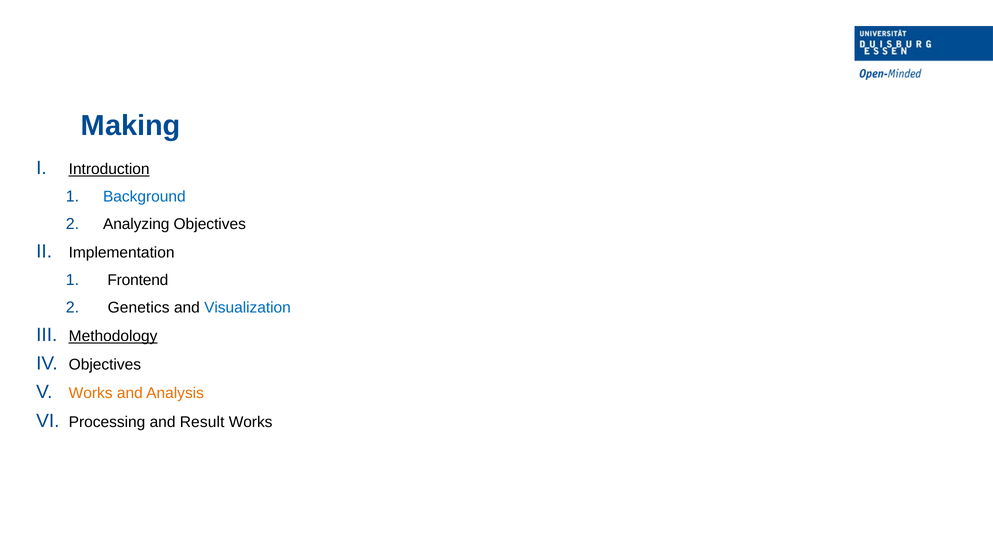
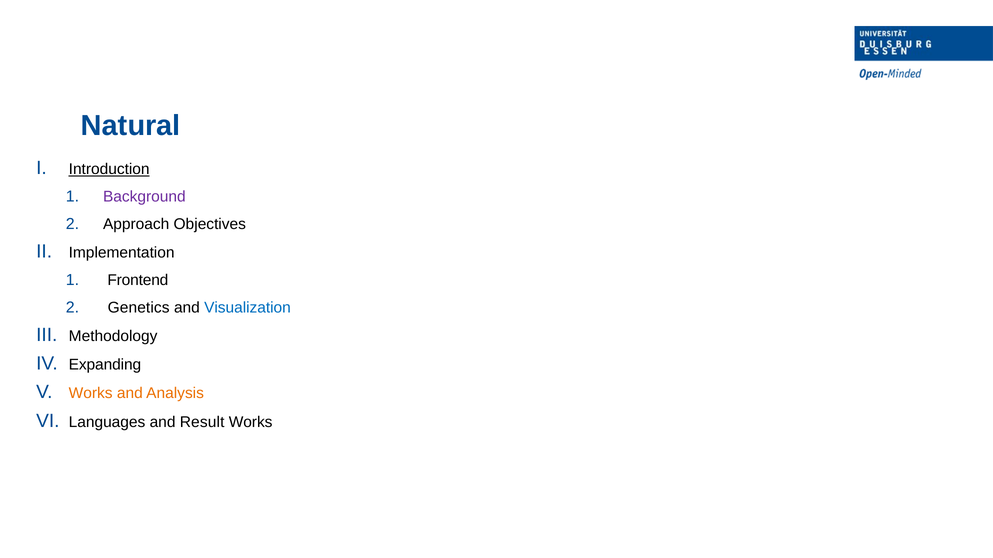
Making: Making -> Natural
Background colour: blue -> purple
Analyzing: Analyzing -> Approach
Methodology underline: present -> none
Objectives at (105, 365): Objectives -> Expanding
Processing: Processing -> Languages
